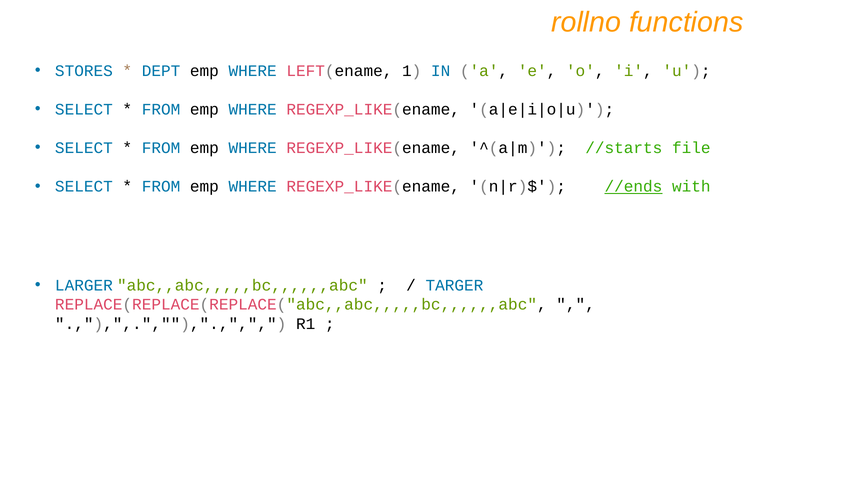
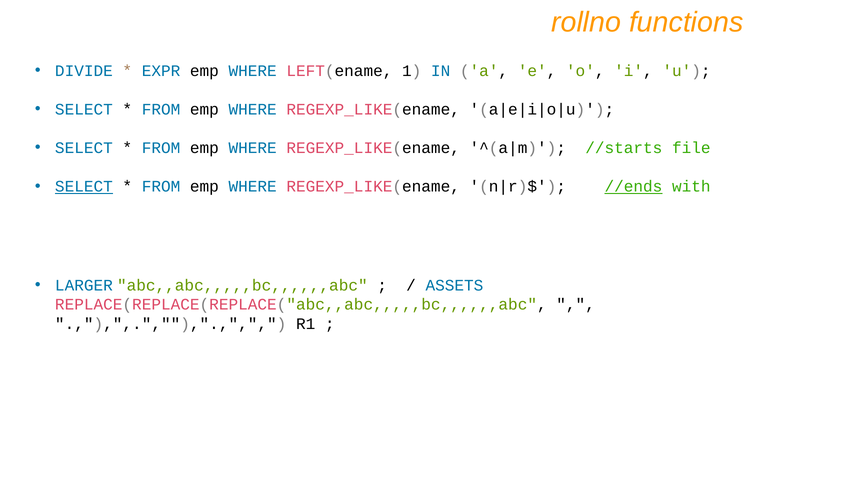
STORES: STORES -> DIVIDE
DEPT: DEPT -> EXPR
SELECT at (84, 187) underline: none -> present
TARGER: TARGER -> ASSETS
